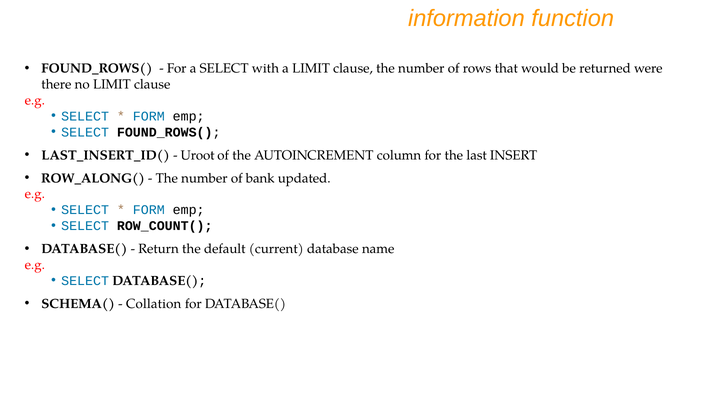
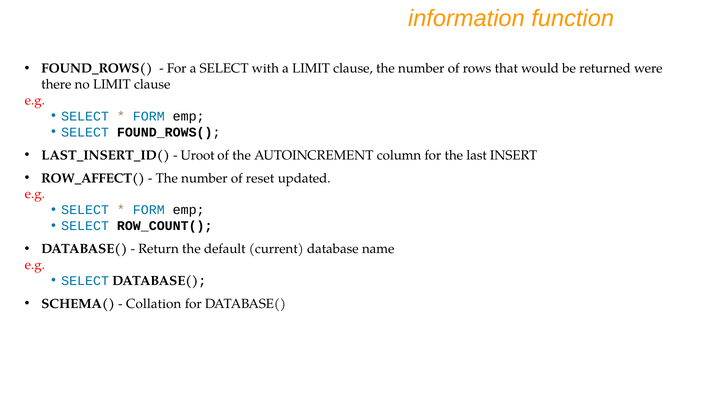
ROW_ALONG(: ROW_ALONG( -> ROW_AFFECT(
bank: bank -> reset
